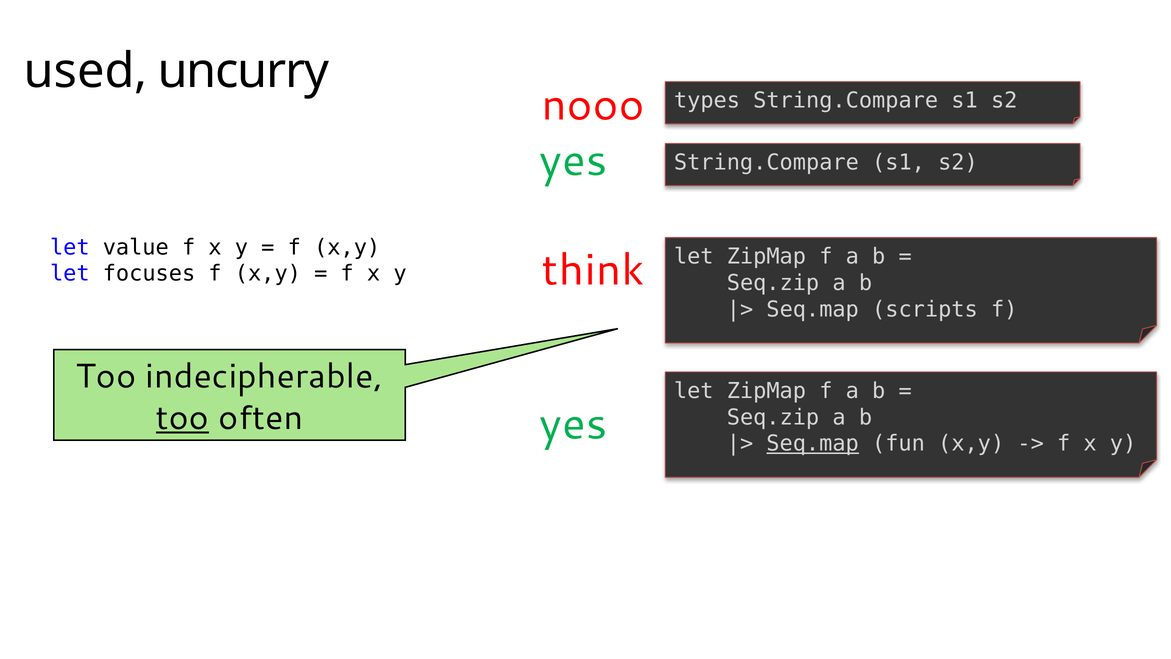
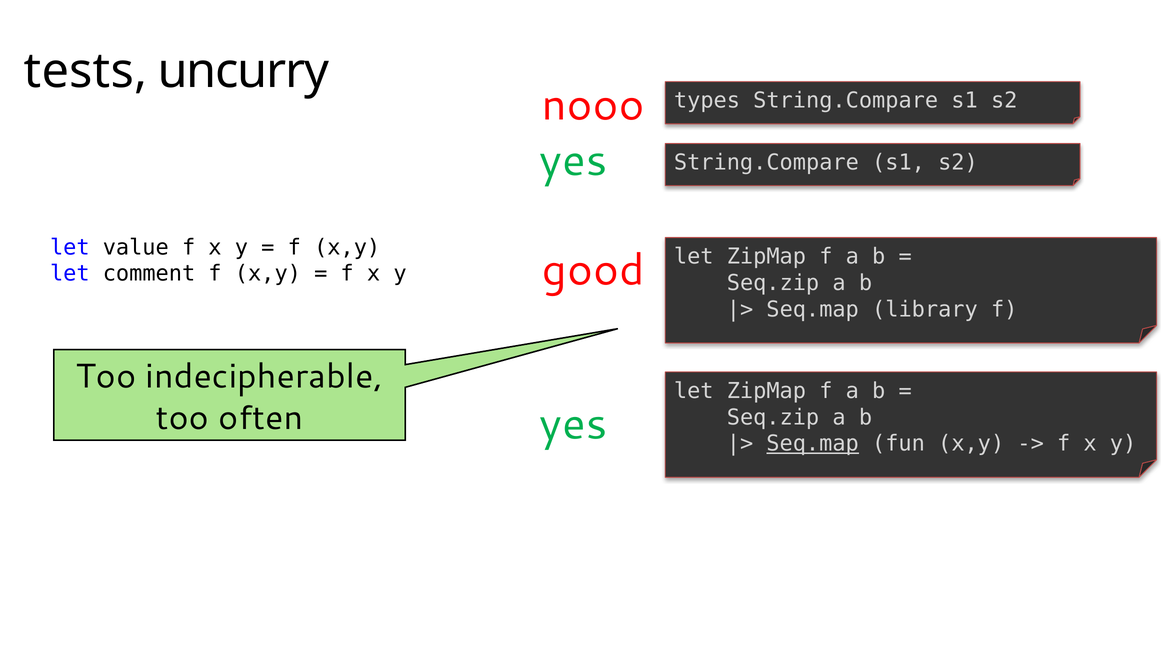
used: used -> tests
focuses: focuses -> comment
think: think -> good
scripts: scripts -> library
too at (183, 418) underline: present -> none
